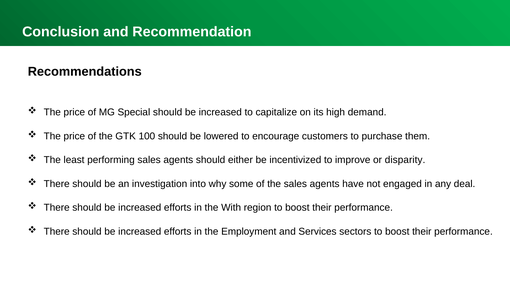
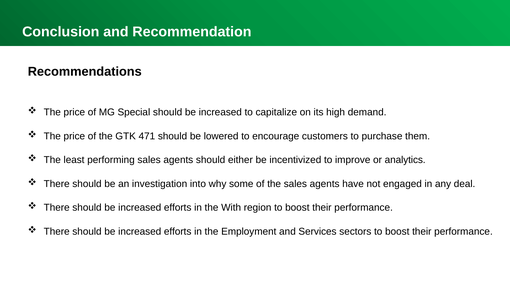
100: 100 -> 471
disparity: disparity -> analytics
